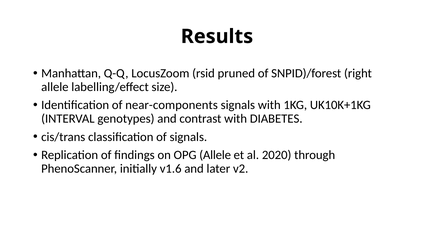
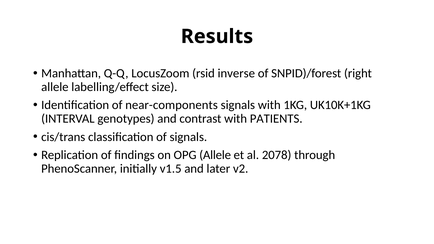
pruned: pruned -> inverse
DIABETES: DIABETES -> PATIENTS
2020: 2020 -> 2078
v1.6: v1.6 -> v1.5
